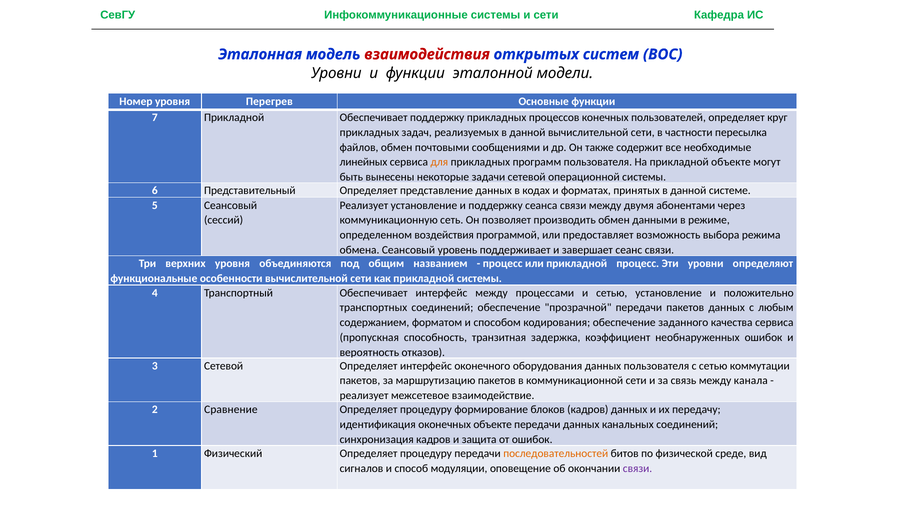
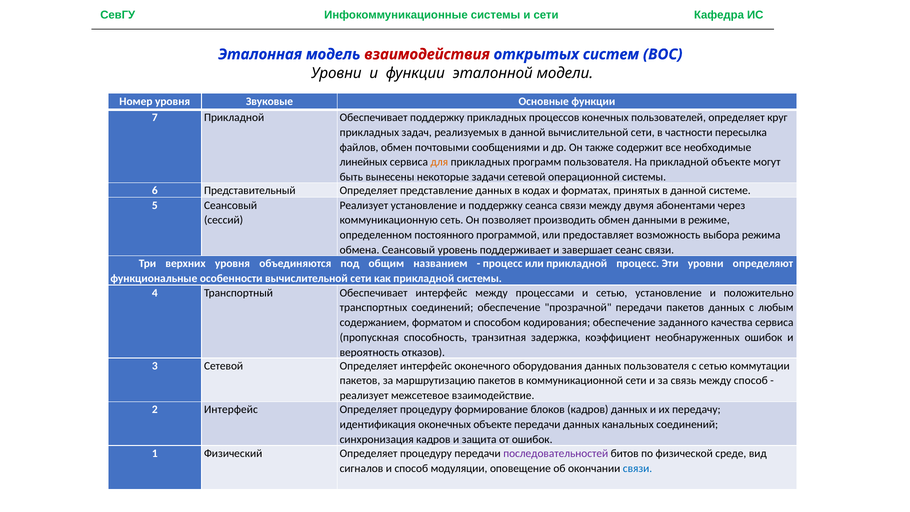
Перегрев: Перегрев -> Звуковые
воздействия: воздействия -> постоянного
между канала: канала -> способ
2 Сравнение: Сравнение -> Интерфейс
последовательностей colour: orange -> purple
связи at (638, 468) colour: purple -> blue
